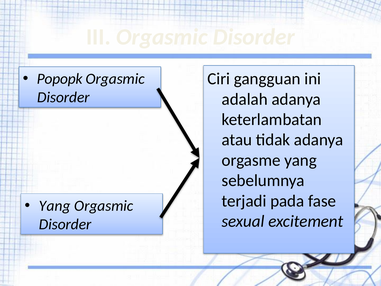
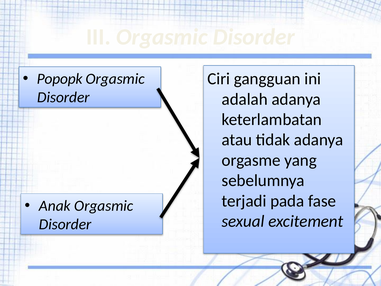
Yang at (55, 206): Yang -> Anak
